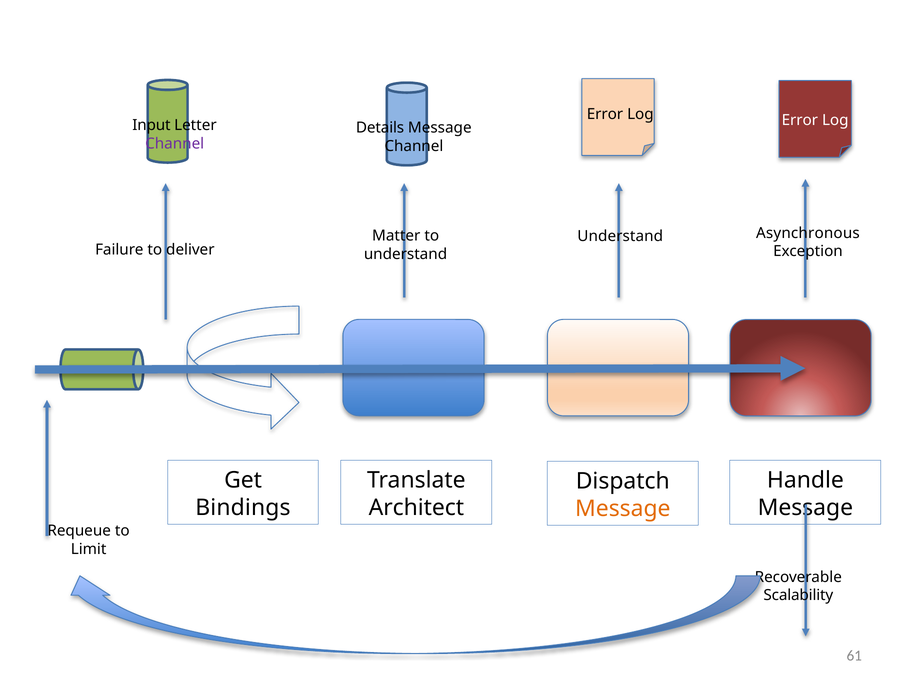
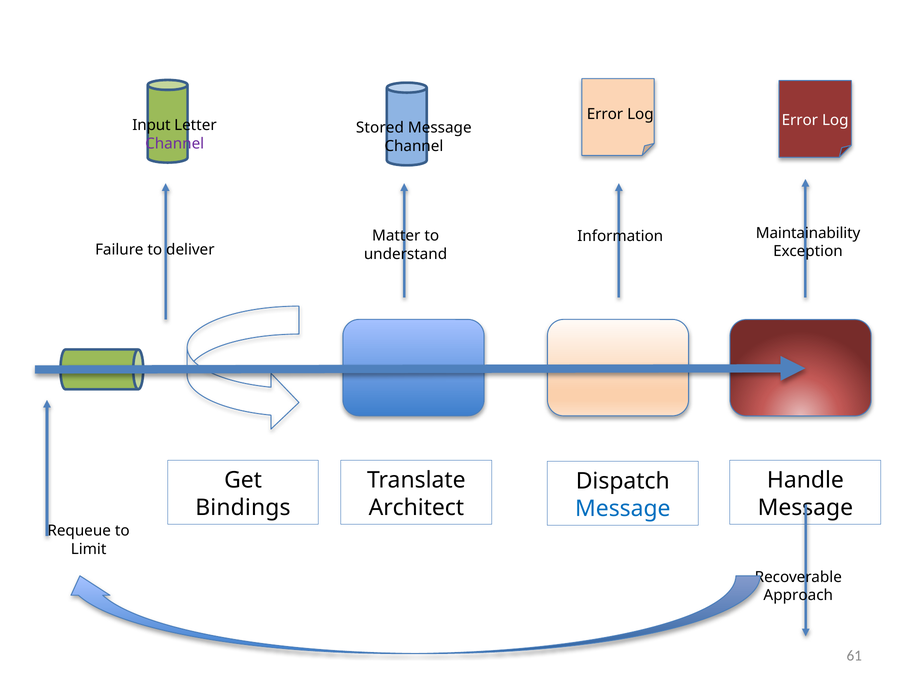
Details: Details -> Stored
Asynchronous: Asynchronous -> Maintainability
Understand at (620, 236): Understand -> Information
Message at (623, 509) colour: orange -> blue
Scalability: Scalability -> Approach
